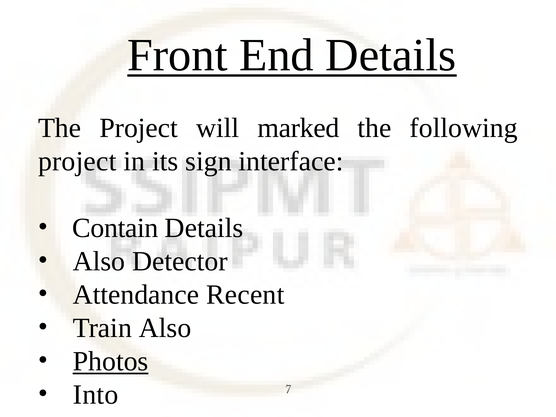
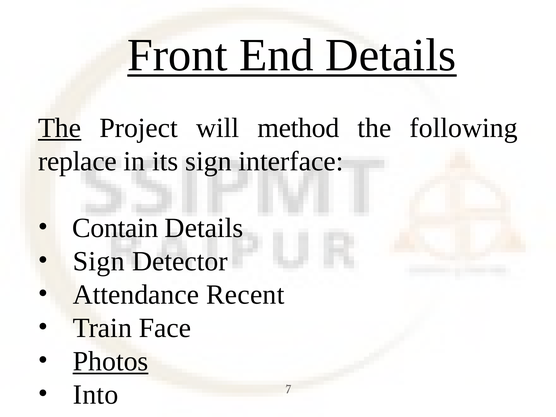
The at (60, 128) underline: none -> present
marked: marked -> method
project at (77, 161): project -> replace
Also at (99, 261): Also -> Sign
Train Also: Also -> Face
